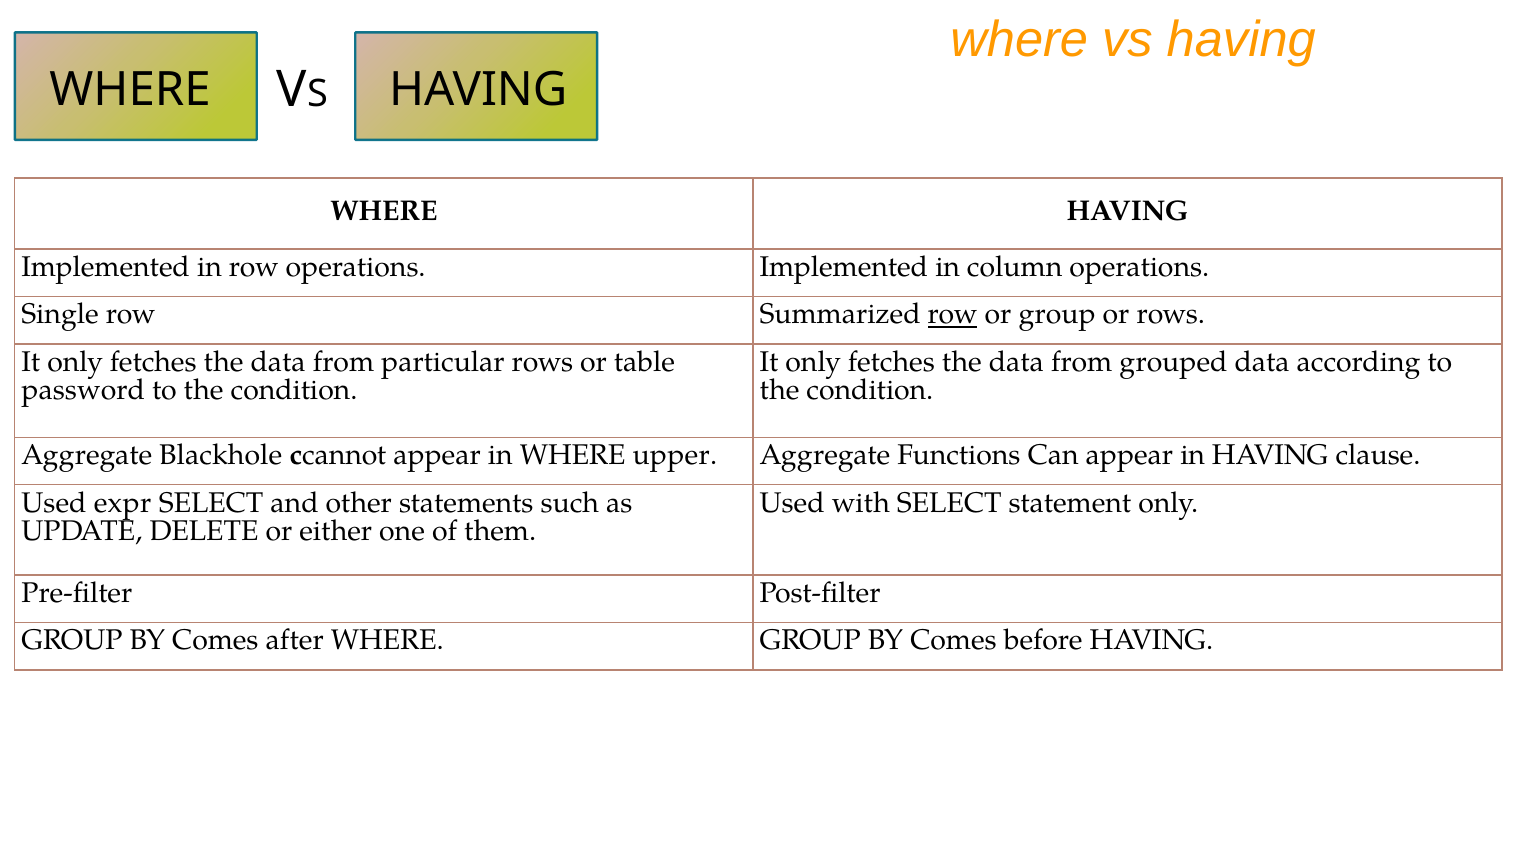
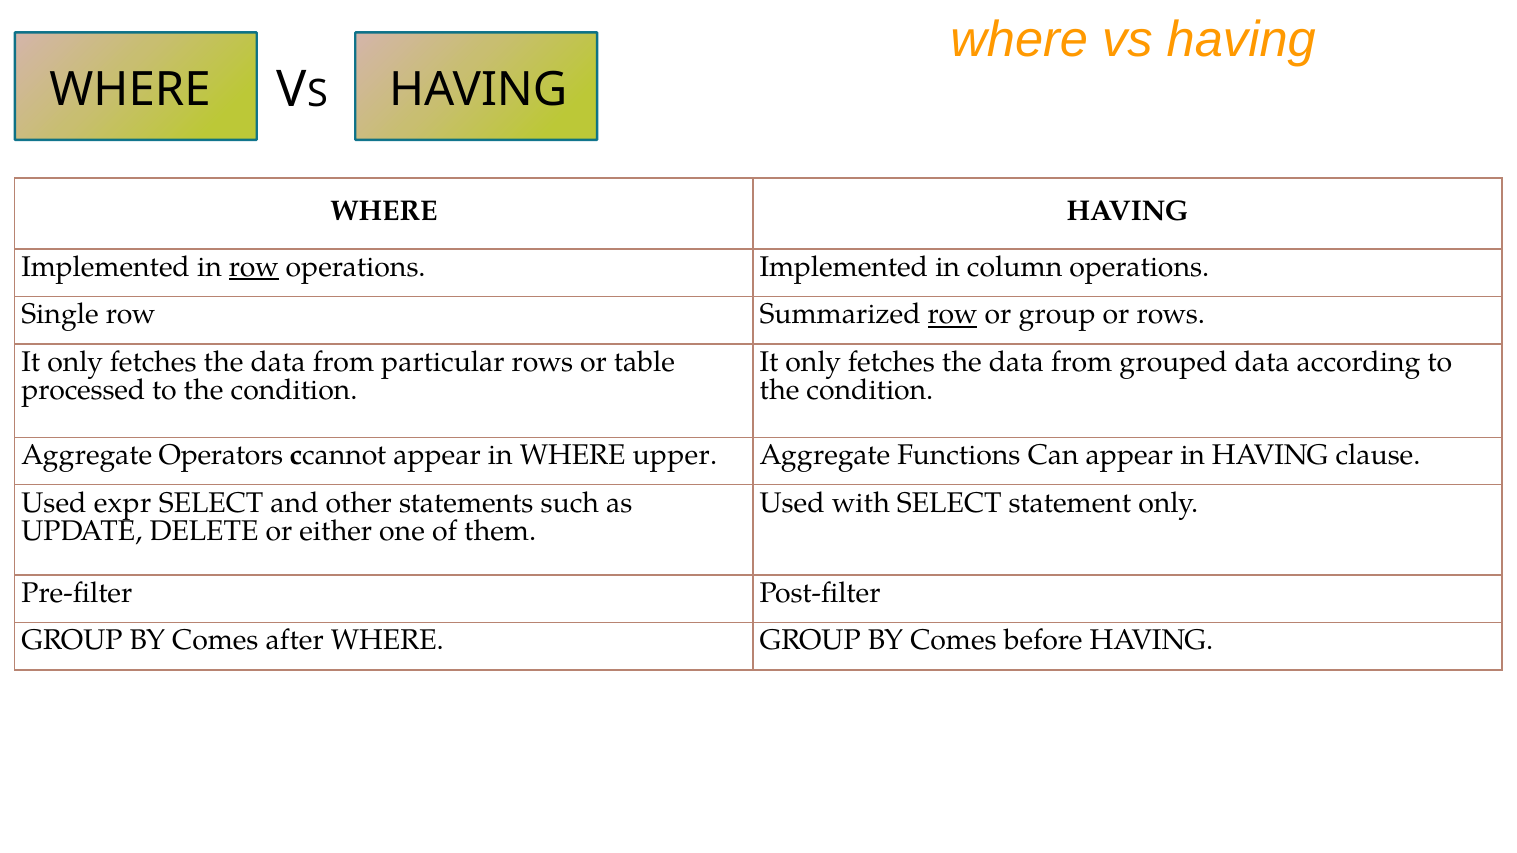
row at (254, 267) underline: none -> present
password: password -> processed
Blackhole: Blackhole -> Operators
